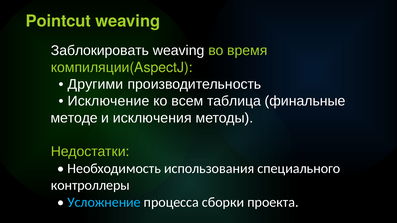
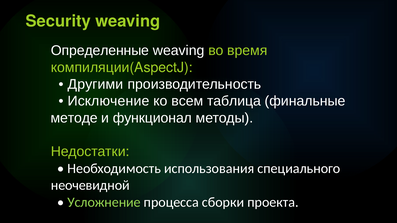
Pointcut: Pointcut -> Security
Заблокировать: Заблокировать -> Определенные
исключения: исключения -> функционал
контроллеры: контроллеры -> неочевидной
Усложнение colour: light blue -> light green
